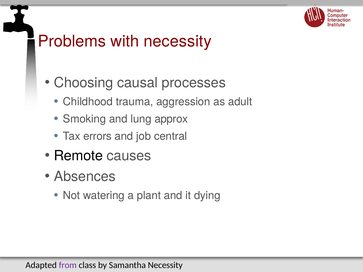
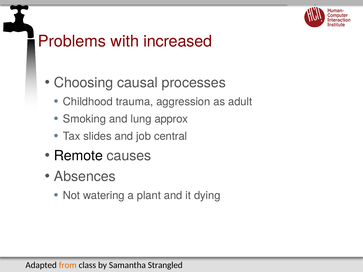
with necessity: necessity -> increased
errors: errors -> slides
from colour: purple -> orange
Samantha Necessity: Necessity -> Strangled
